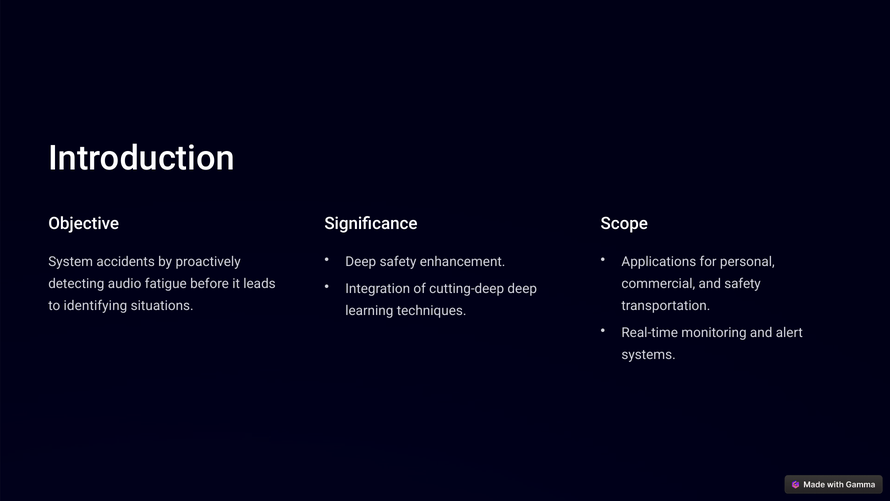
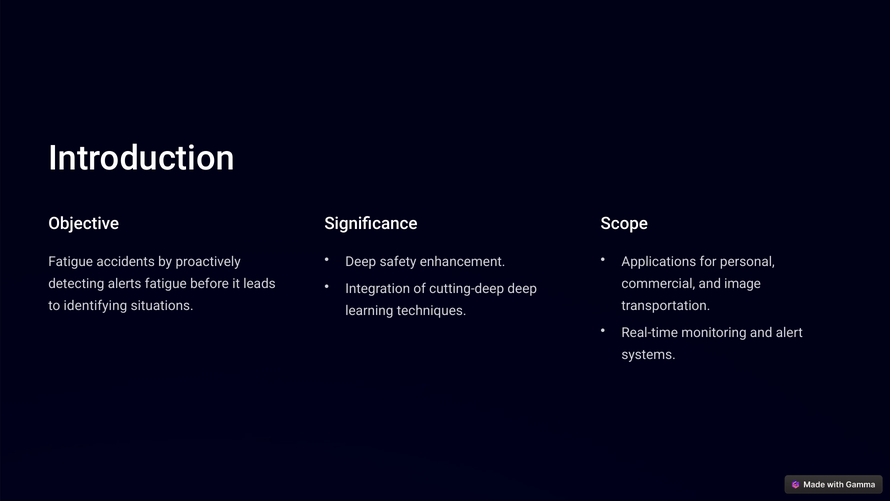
System at (71, 262): System -> Fatigue
audio: audio -> alerts
and safety: safety -> image
